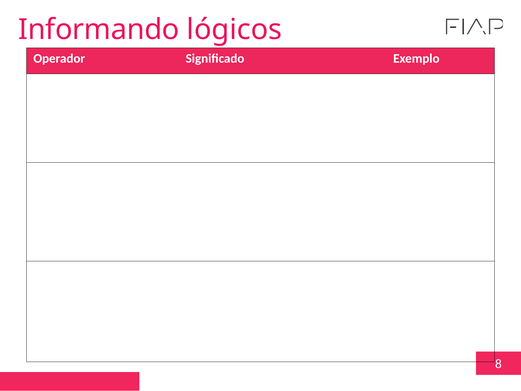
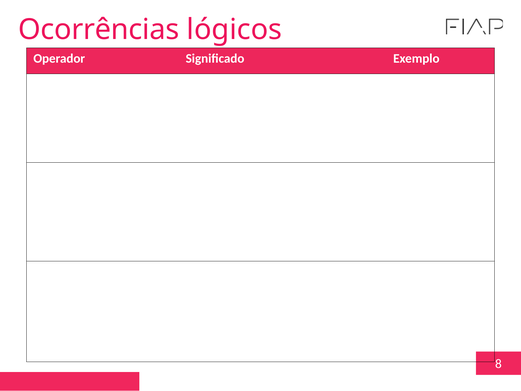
Informando: Informando -> Ocorrências
